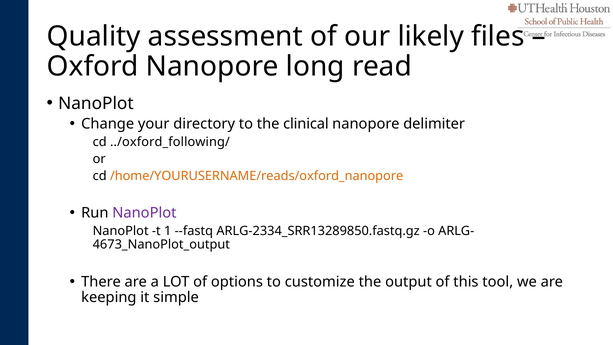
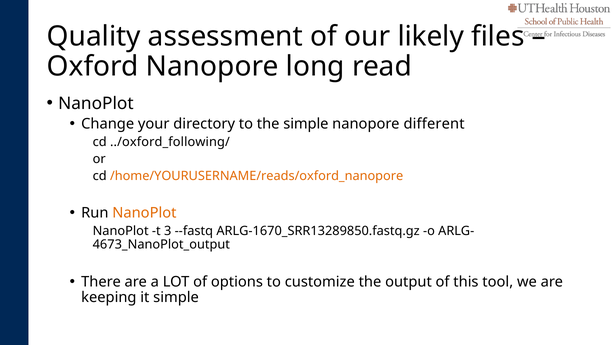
the clinical: clinical -> simple
delimiter: delimiter -> different
NanoPlot at (144, 213) colour: purple -> orange
1: 1 -> 3
ARLG-2334_SRR13289850.fastq.gz: ARLG-2334_SRR13289850.fastq.gz -> ARLG-1670_SRR13289850.fastq.gz
